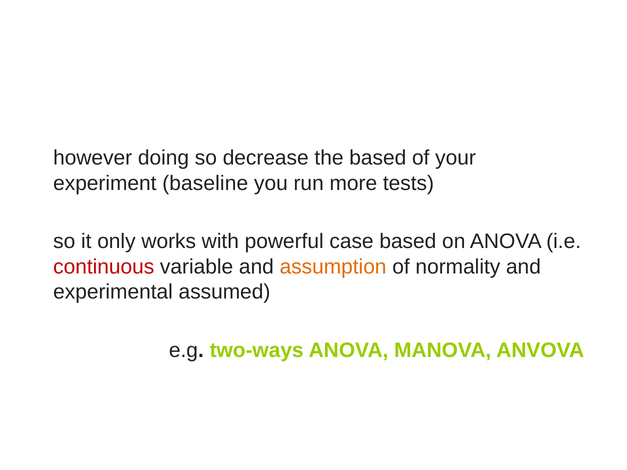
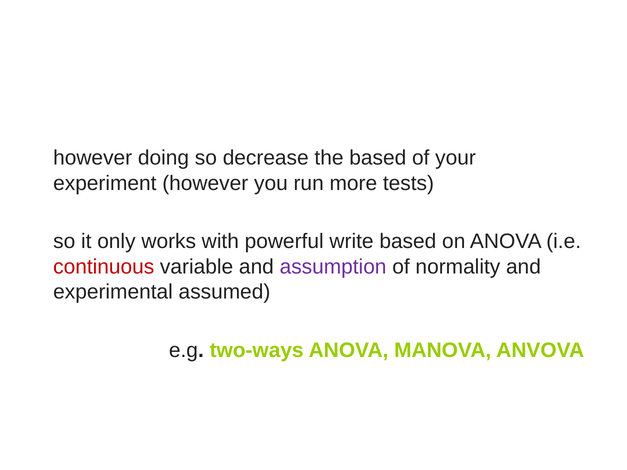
experiment baseline: baseline -> however
case: case -> write
assumption colour: orange -> purple
